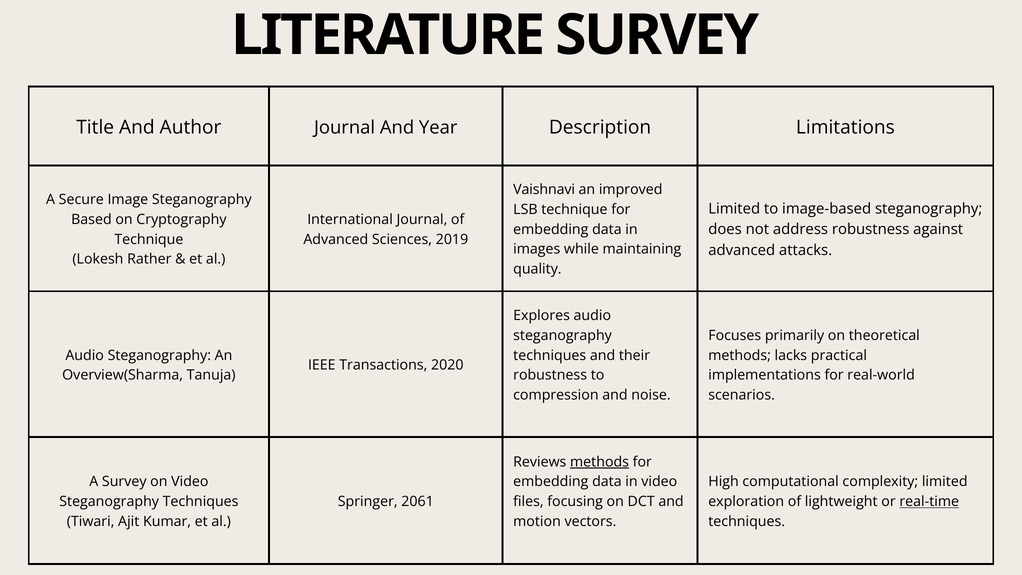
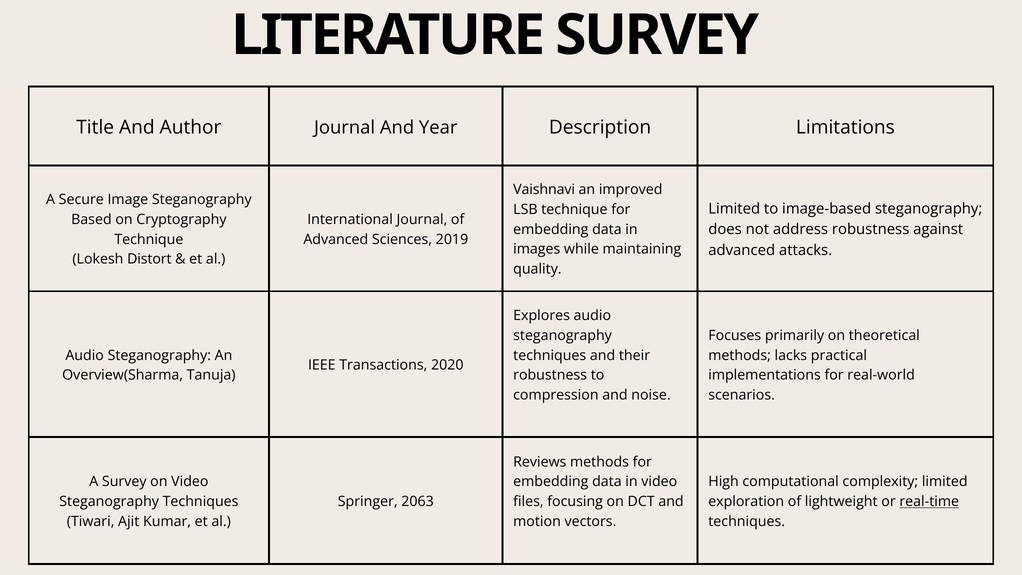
Rather: Rather -> Distort
methods at (600, 462) underline: present -> none
2061: 2061 -> 2063
